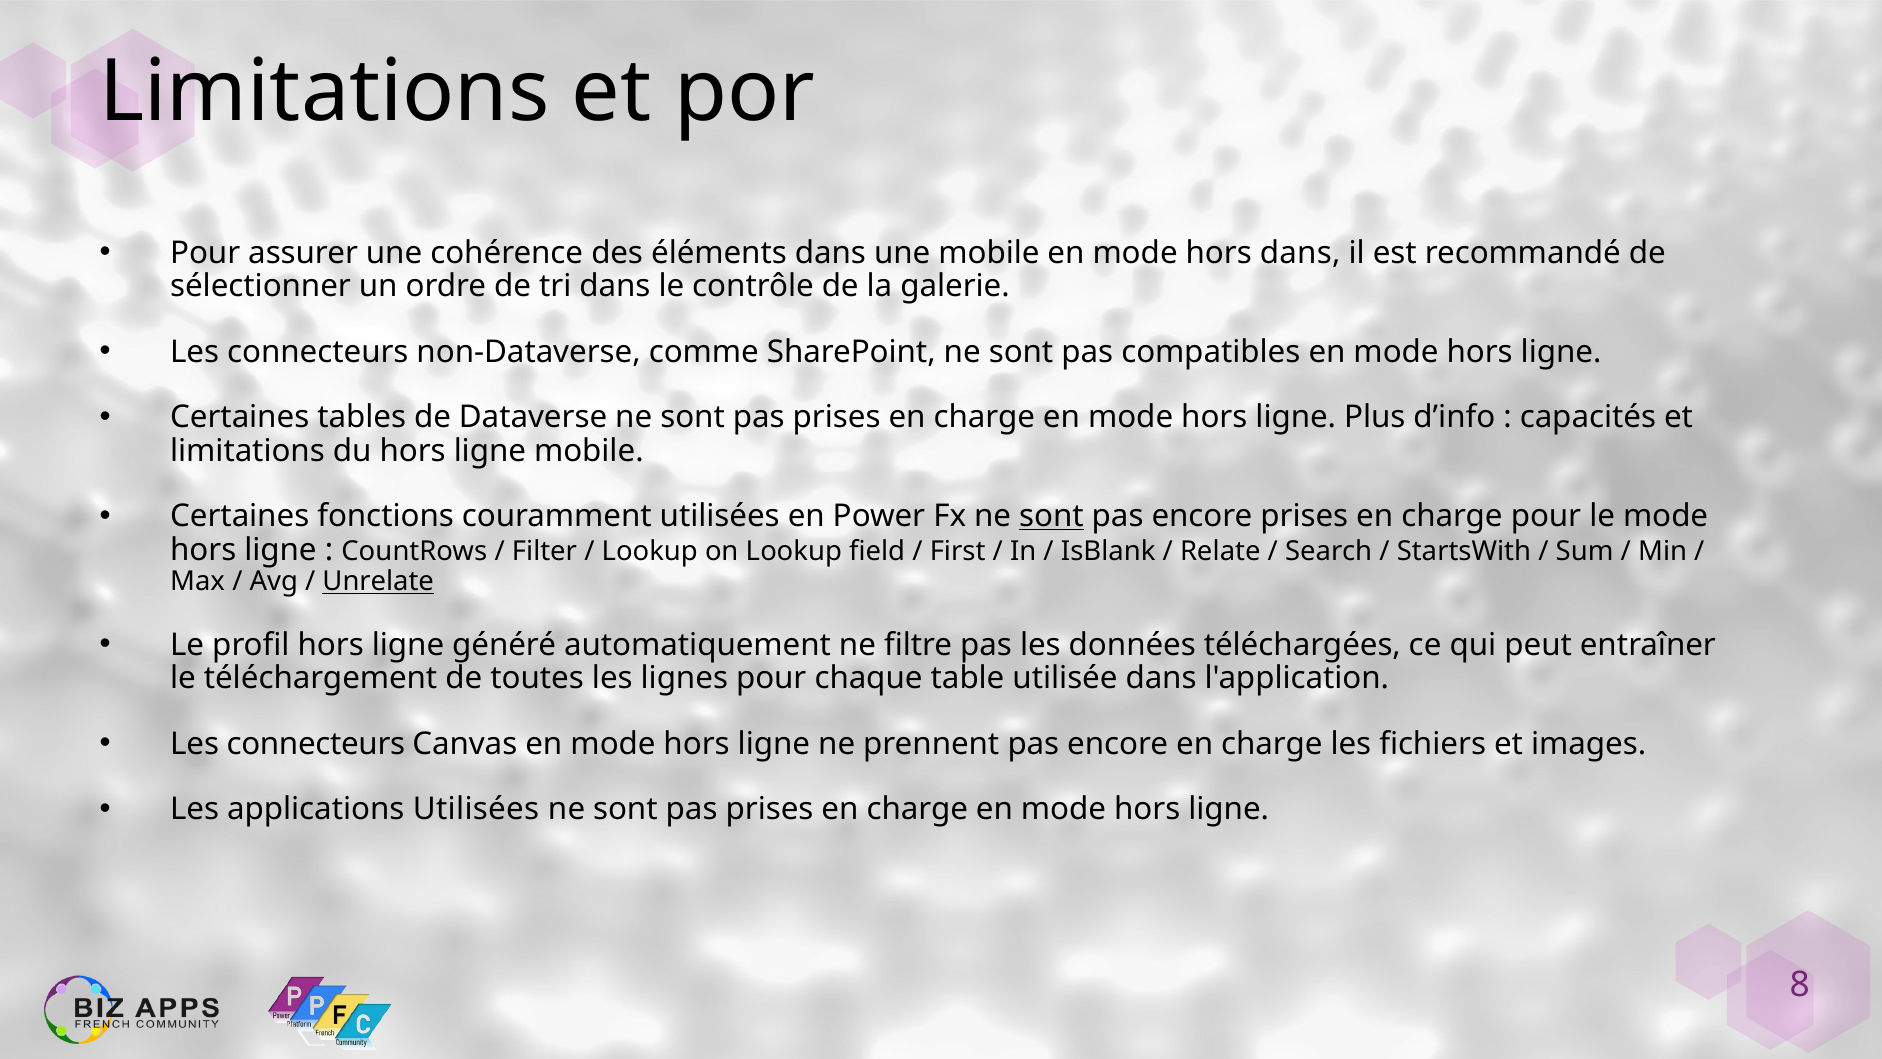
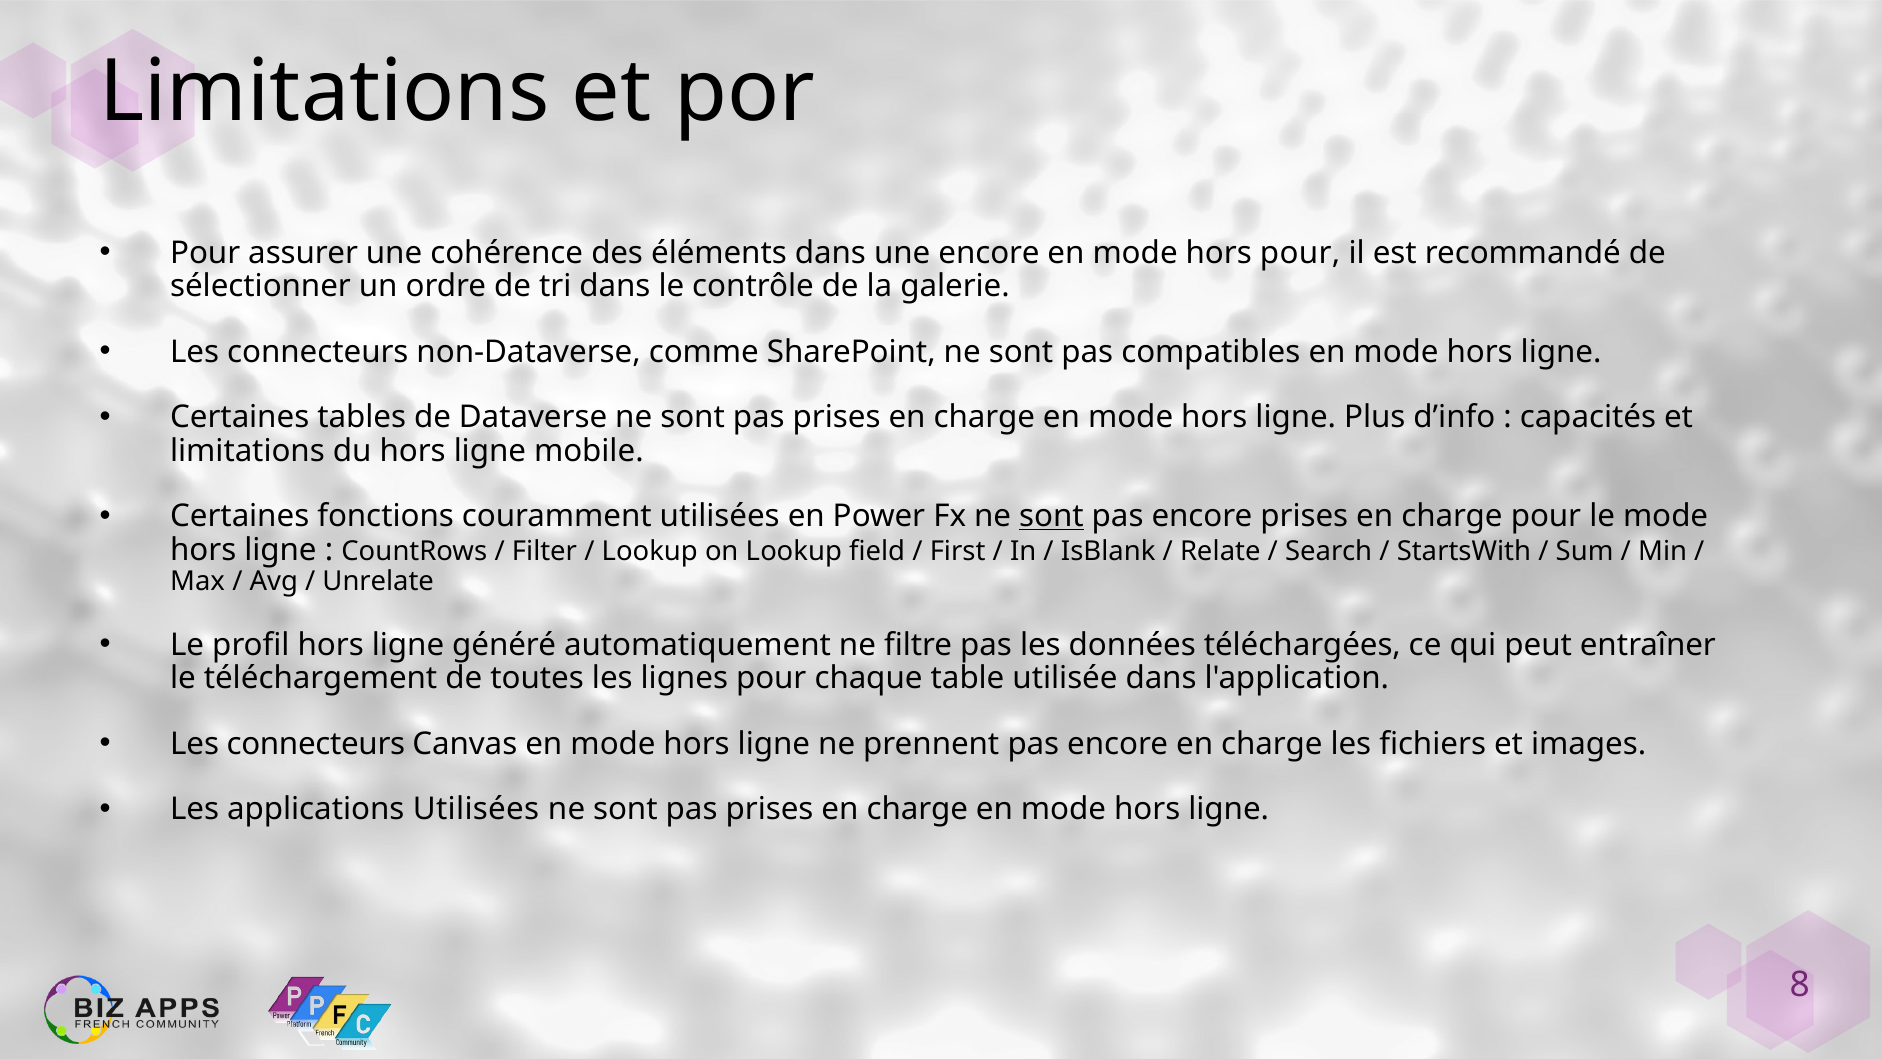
une mobile: mobile -> encore
hors dans: dans -> pour
Unrelate underline: present -> none
